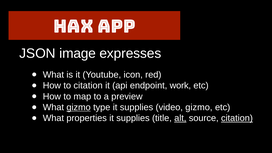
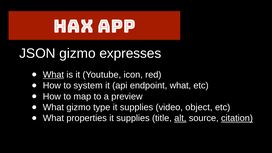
JSON image: image -> gizmo
What at (53, 75) underline: none -> present
to citation: citation -> system
endpoint work: work -> what
gizmo at (79, 107) underline: present -> none
video gizmo: gizmo -> object
